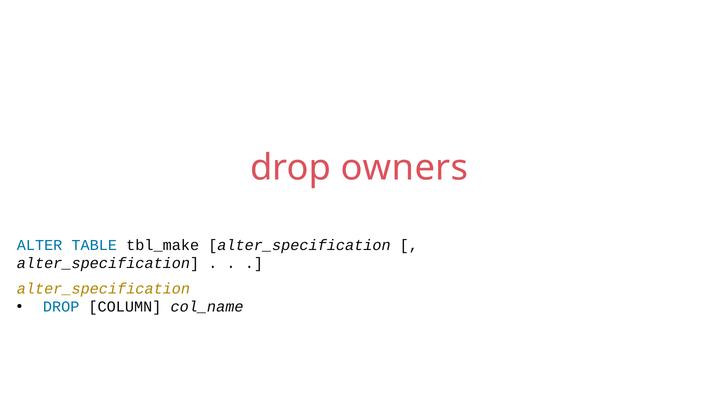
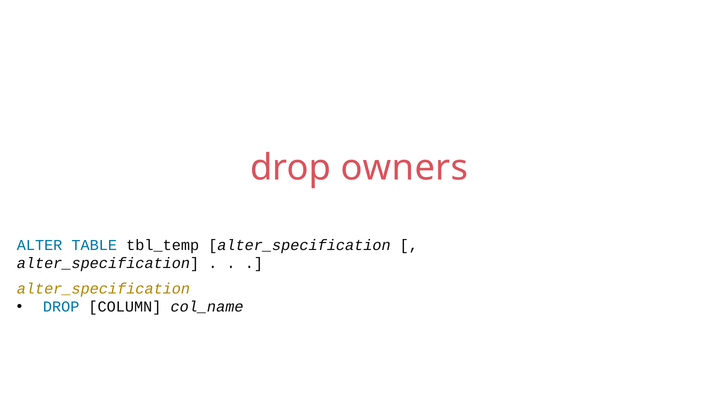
tbl_make: tbl_make -> tbl_temp
